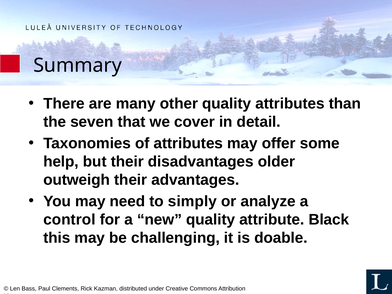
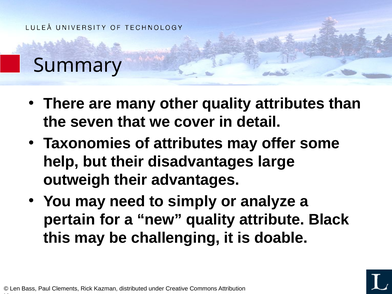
older: older -> large
control: control -> pertain
